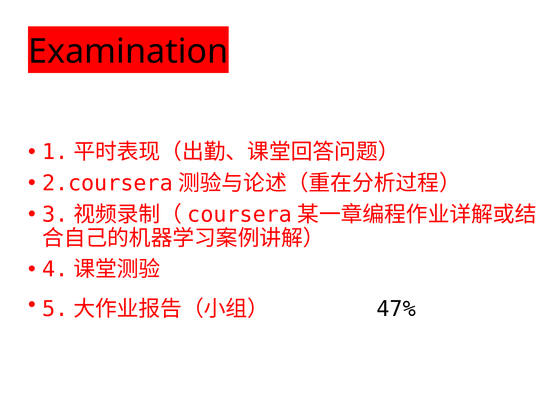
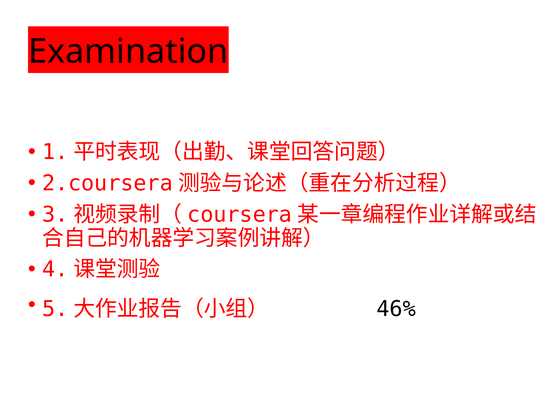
47%: 47% -> 46%
